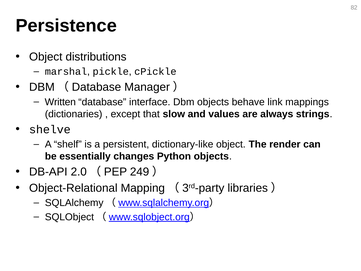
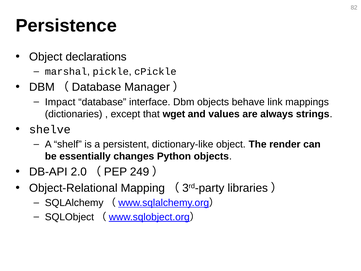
distributions: distributions -> declarations
Written: Written -> Impact
slow: slow -> wget
